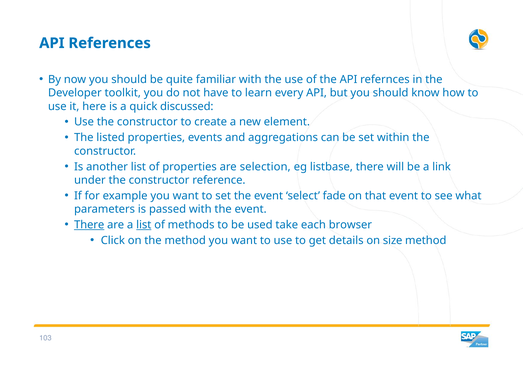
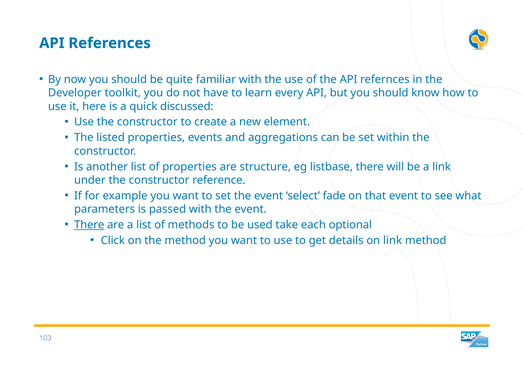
selection: selection -> structure
list at (144, 225) underline: present -> none
browser: browser -> optional
on size: size -> link
